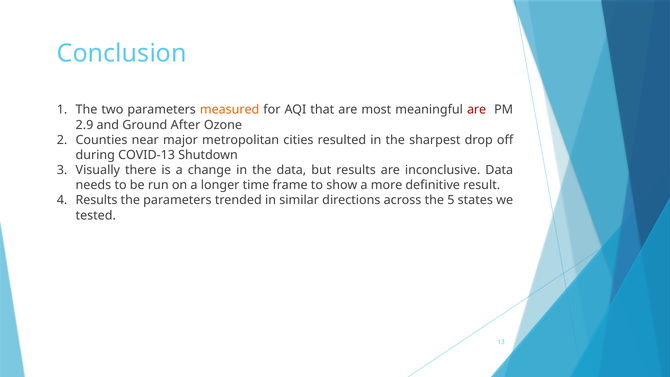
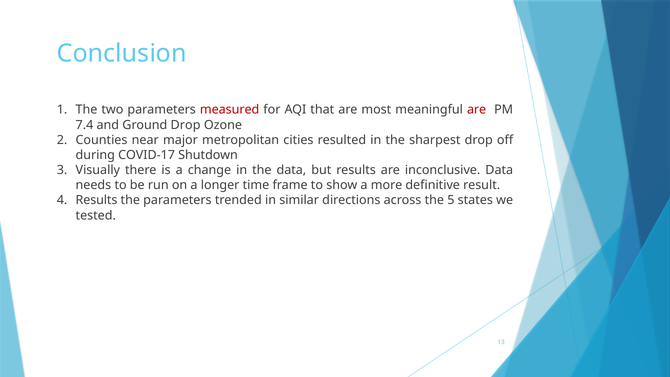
measured colour: orange -> red
2.9: 2.9 -> 7.4
Ground After: After -> Drop
COVID-13: COVID-13 -> COVID-17
